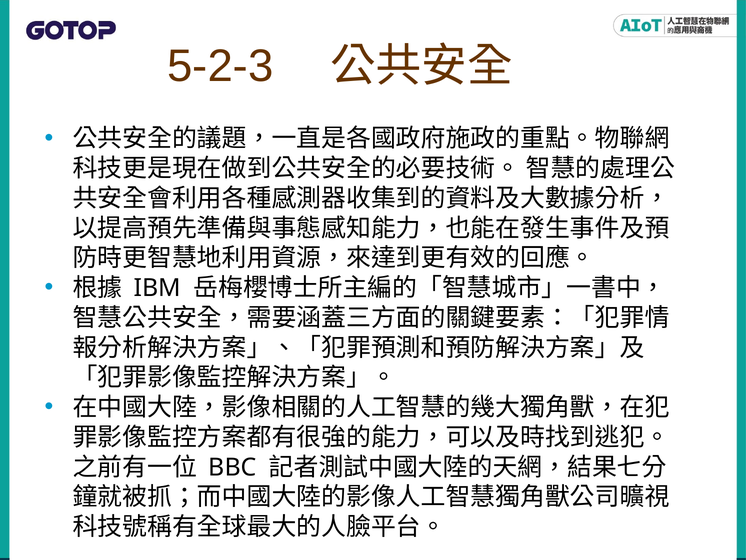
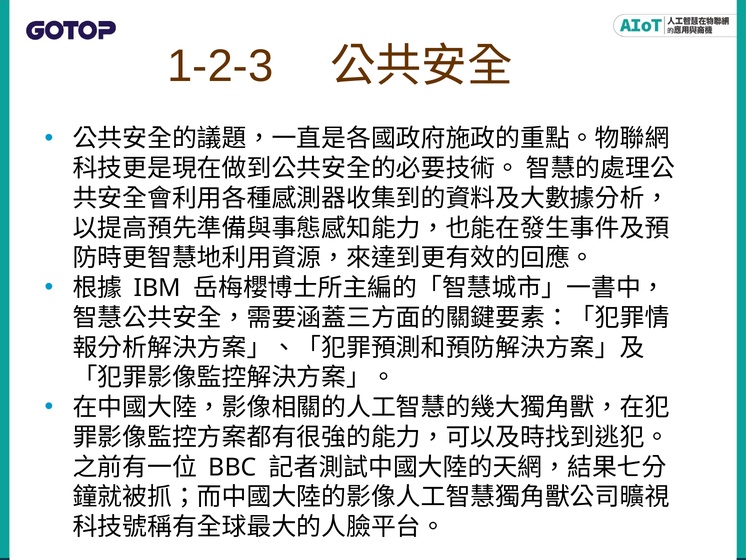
5-2-3: 5-2-3 -> 1-2-3
